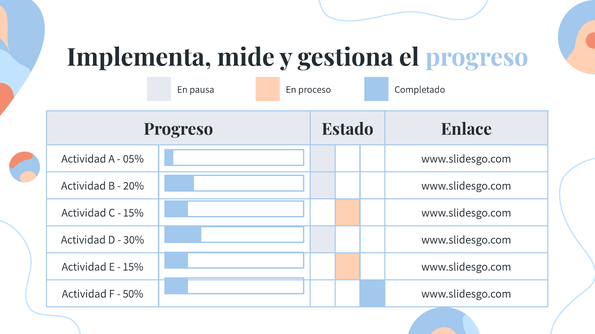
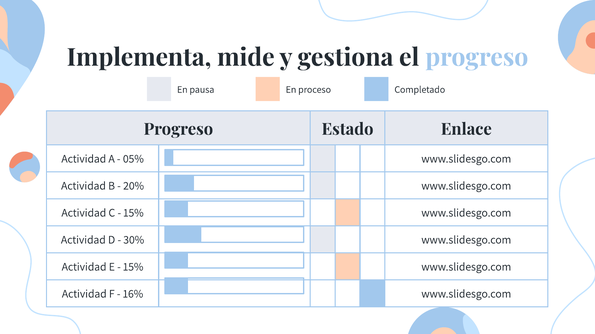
50%: 50% -> 16%
